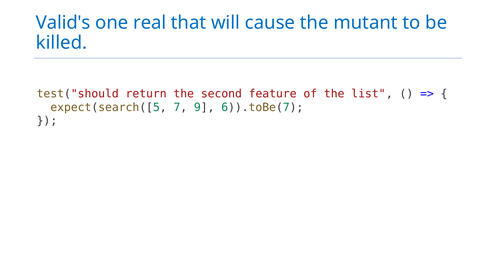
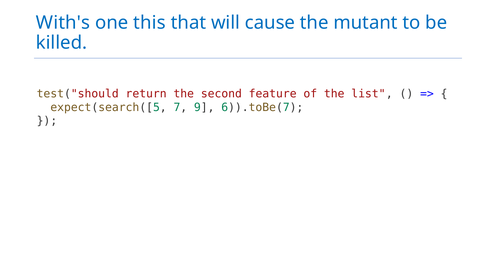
Valid's: Valid's -> With's
real: real -> this
